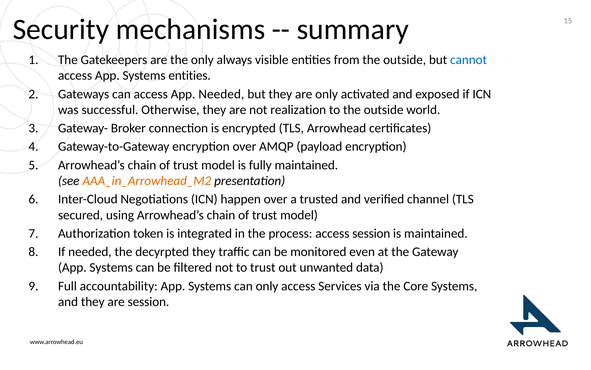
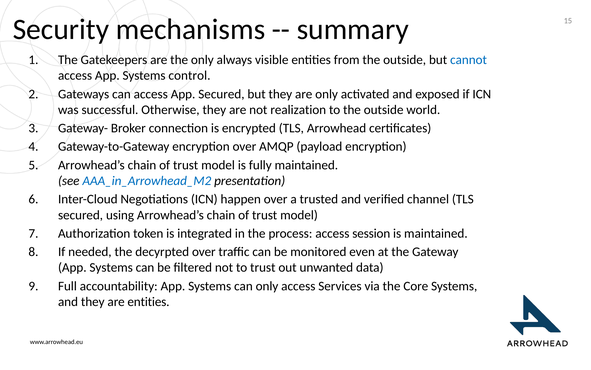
Systems entities: entities -> control
App Needed: Needed -> Secured
AAA_in_Arrowhead_M2 colour: orange -> blue
decyrpted they: they -> over
are session: session -> entities
